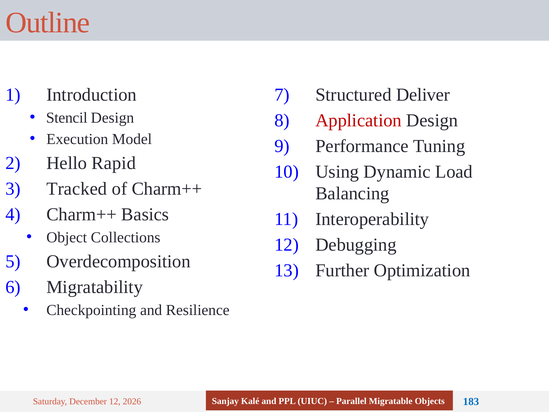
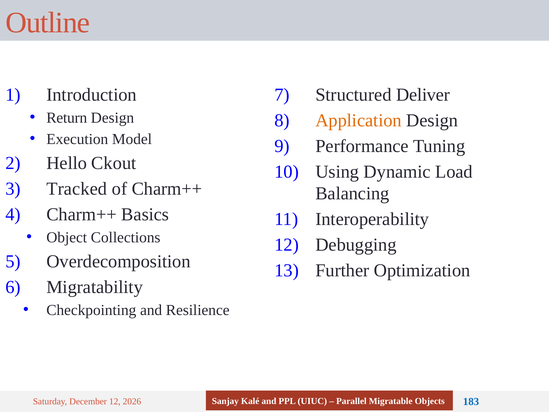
Stencil: Stencil -> Return
Application colour: red -> orange
Rapid: Rapid -> Ckout
